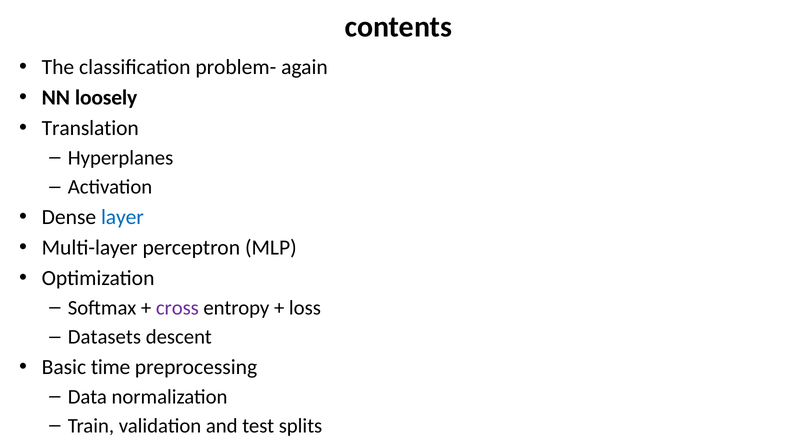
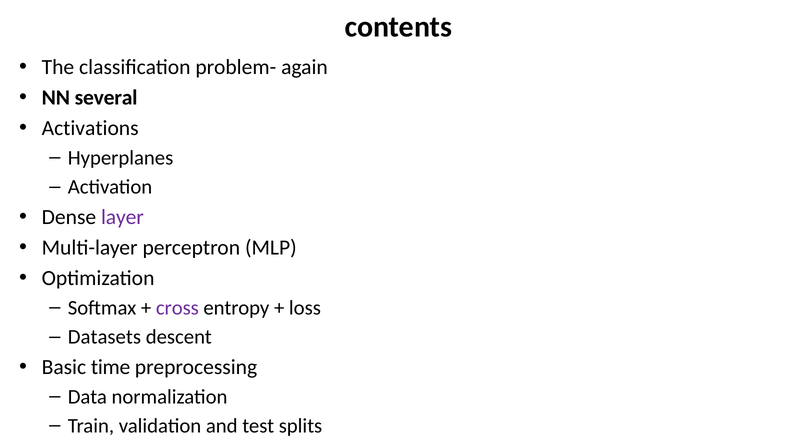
loosely: loosely -> several
Translation: Translation -> Activations
layer colour: blue -> purple
